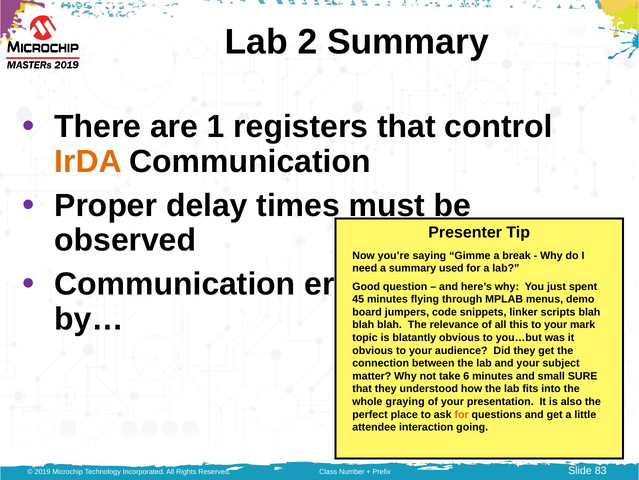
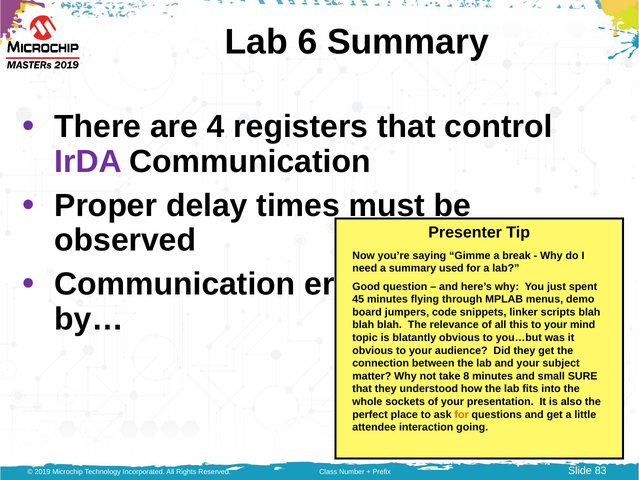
2: 2 -> 6
1: 1 -> 4
IrDA colour: orange -> purple
mark: mark -> mind
6: 6 -> 8
graying: graying -> sockets
